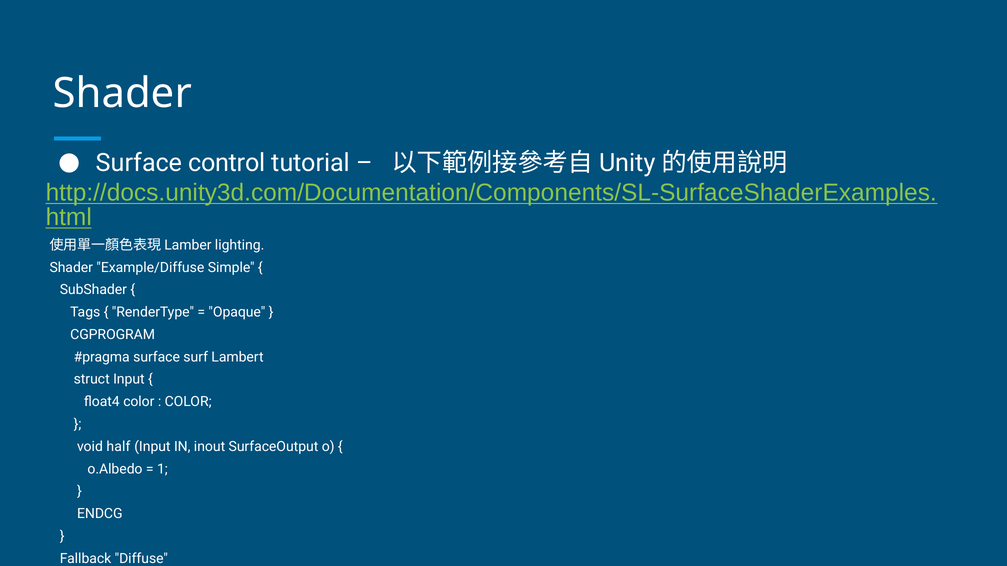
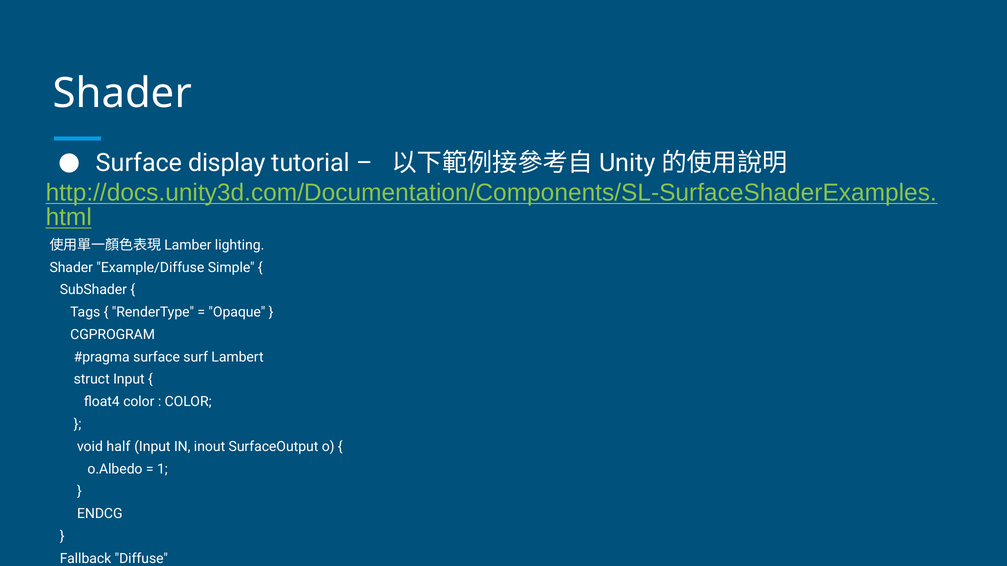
control: control -> display
